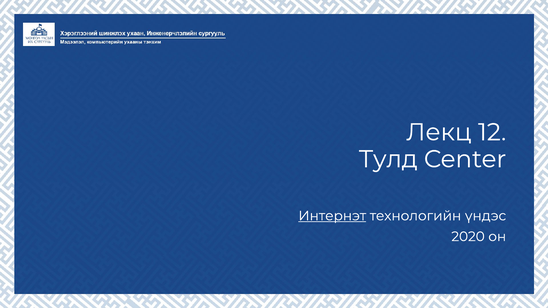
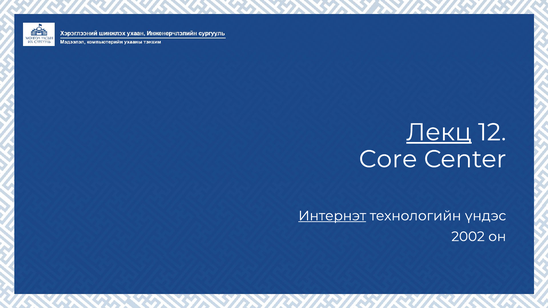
Лекц underline: none -> present
Тулд: Тулд -> Core
2020: 2020 -> 2002
